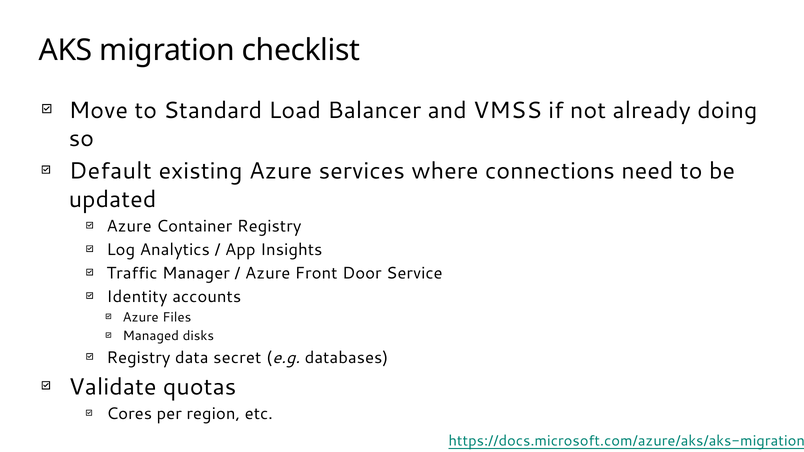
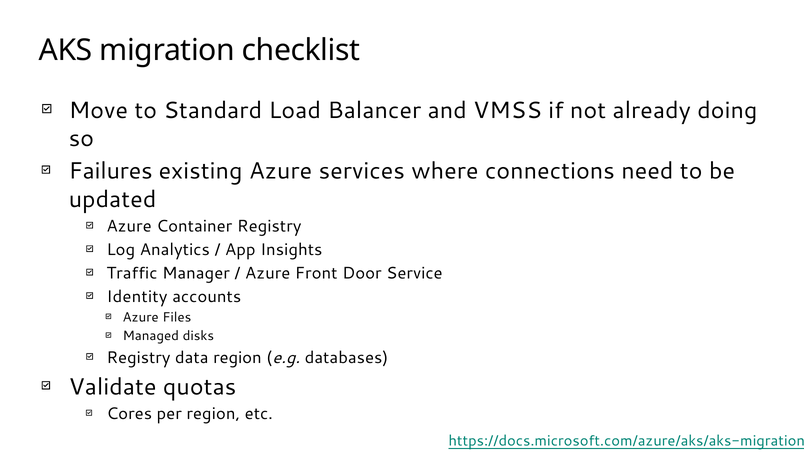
Default: Default -> Failures
data secret: secret -> region
